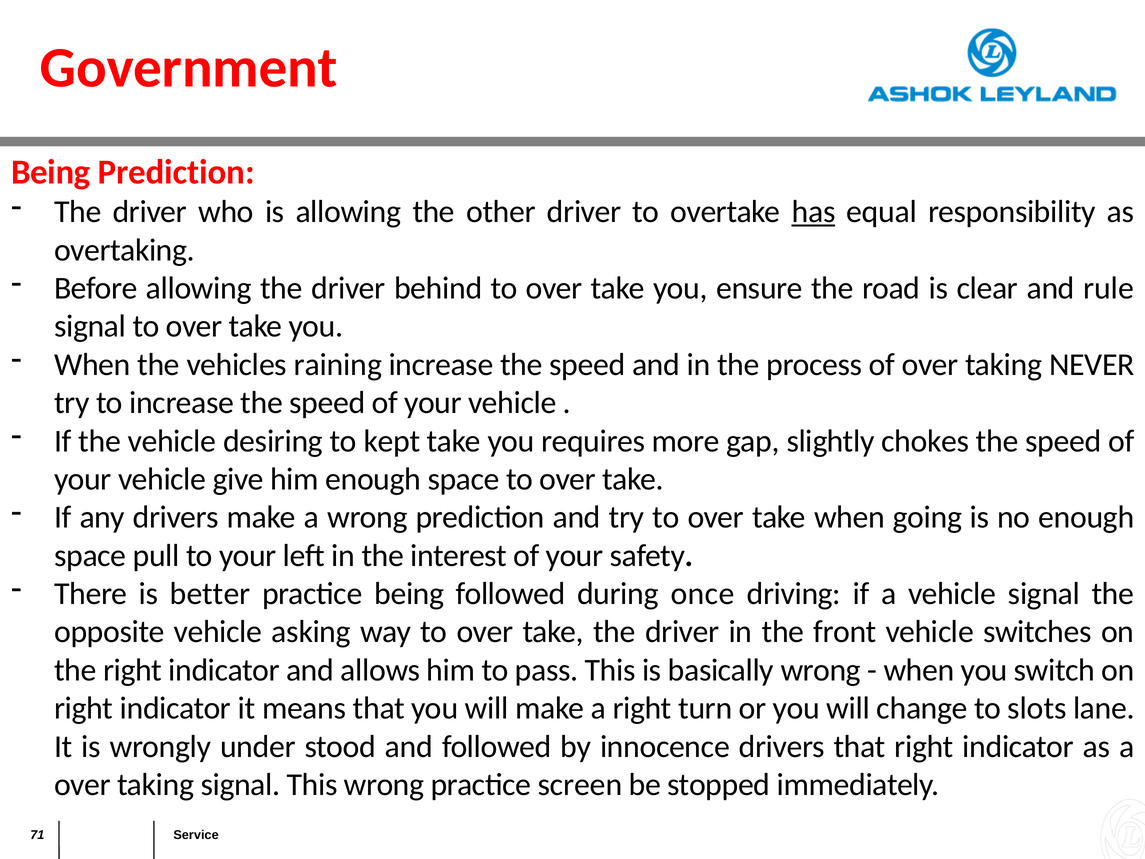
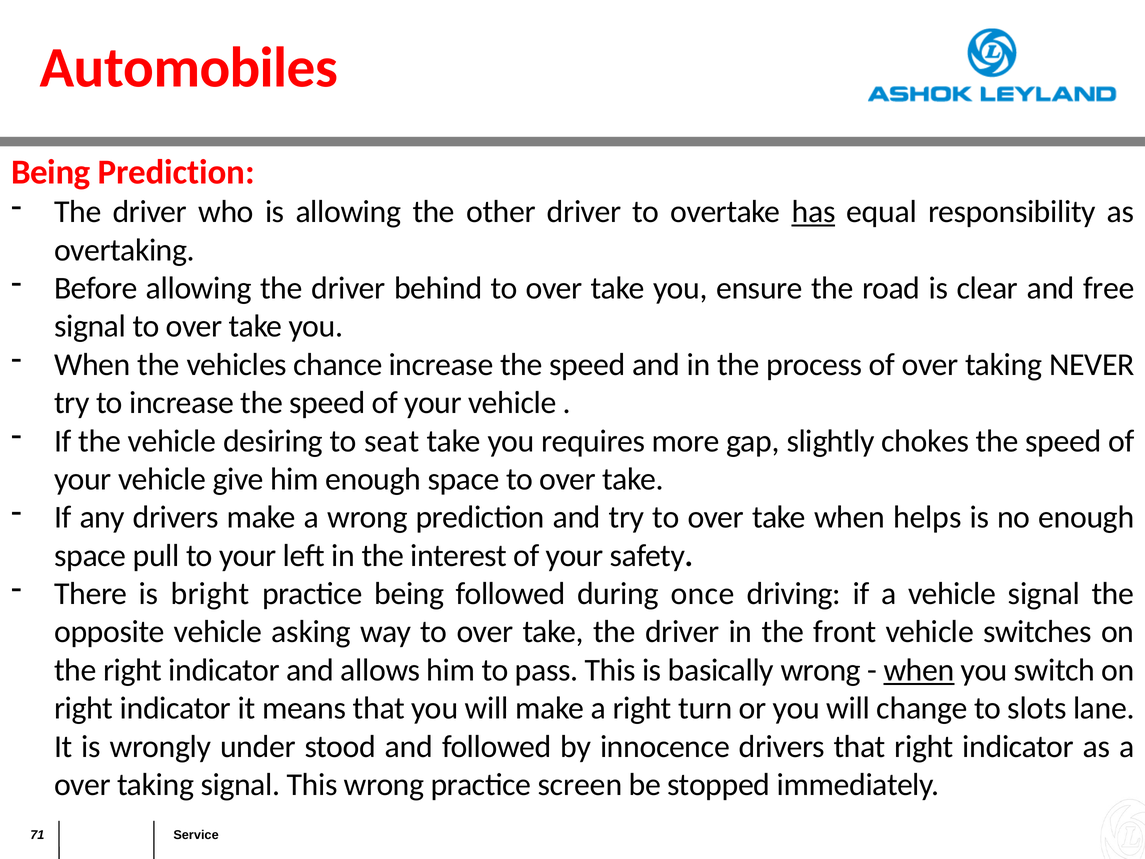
Government: Government -> Automobiles
rule: rule -> free
raining: raining -> chance
kept: kept -> seat
going: going -> helps
better: better -> bright
when at (919, 670) underline: none -> present
